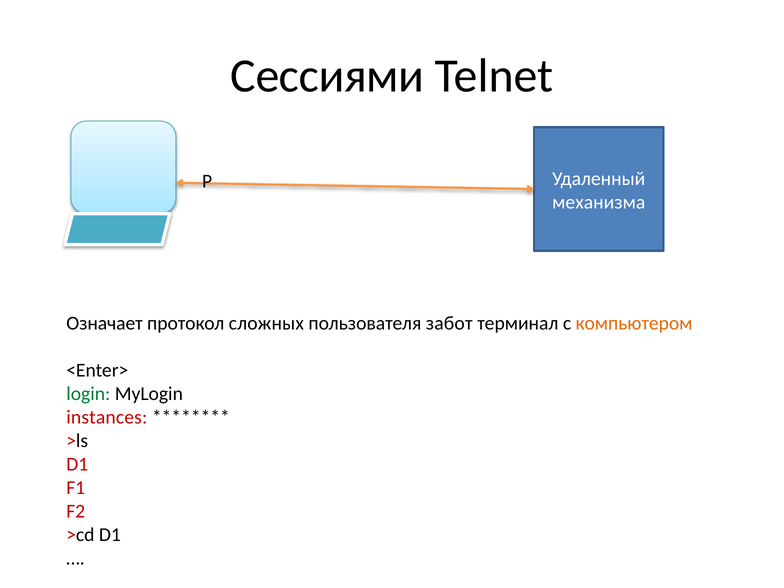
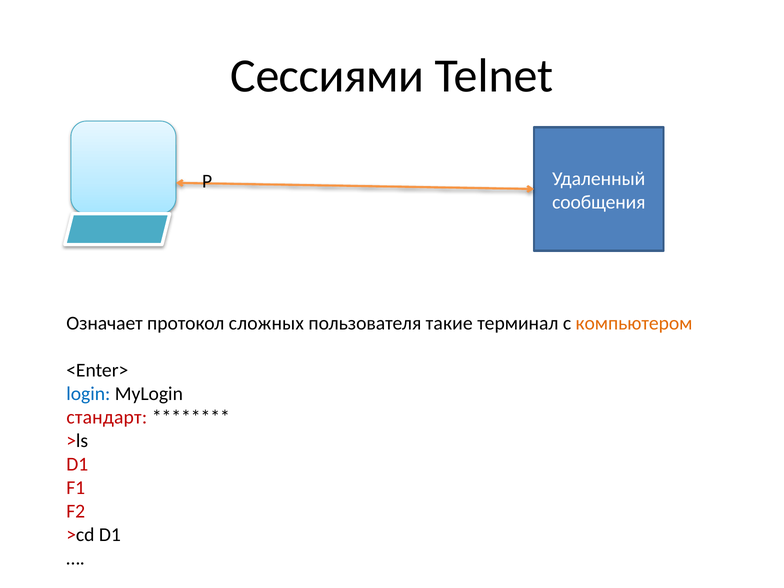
механизма: механизма -> сообщения
забот: забот -> такие
login colour: green -> blue
instances: instances -> стандарт
